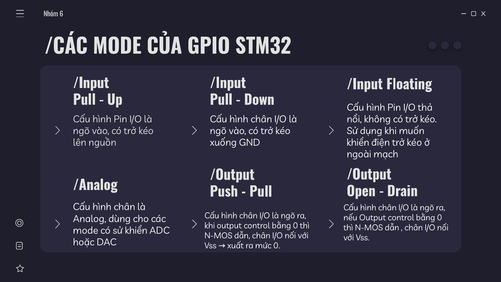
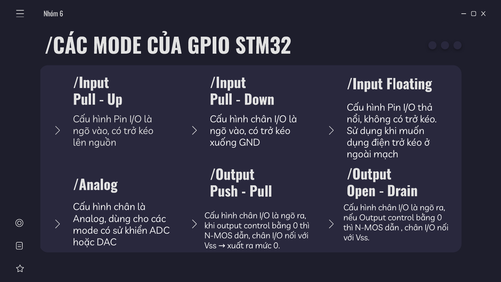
khiển at (358, 143): khiển -> dụng
